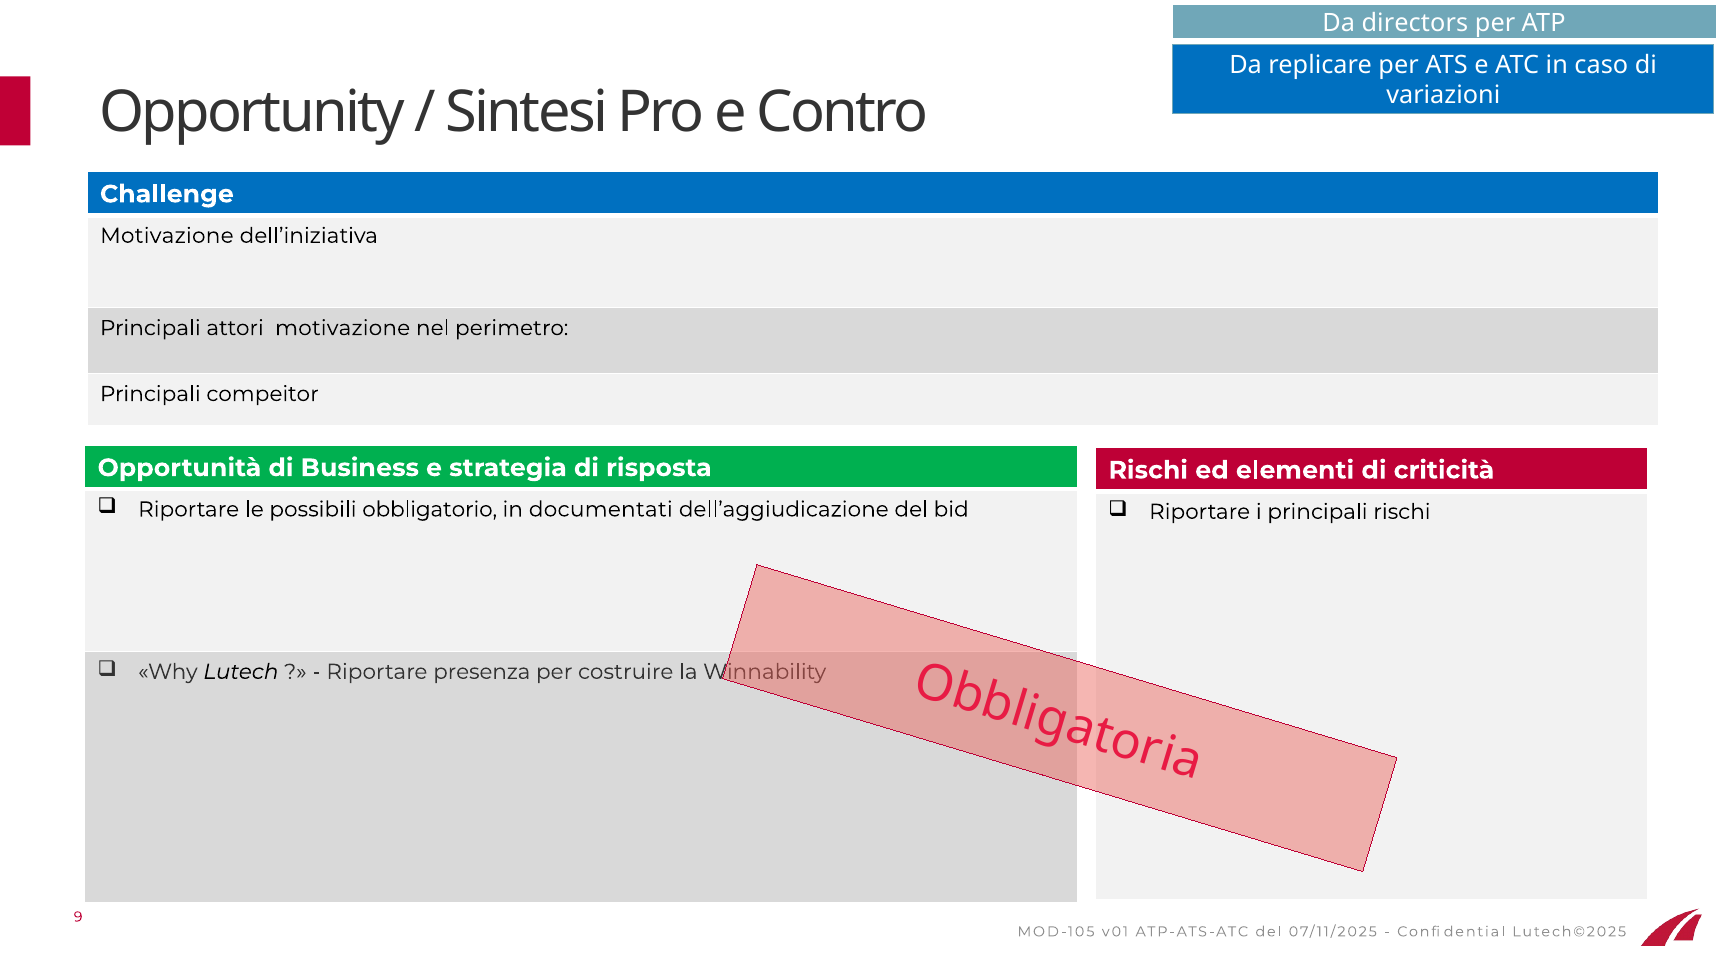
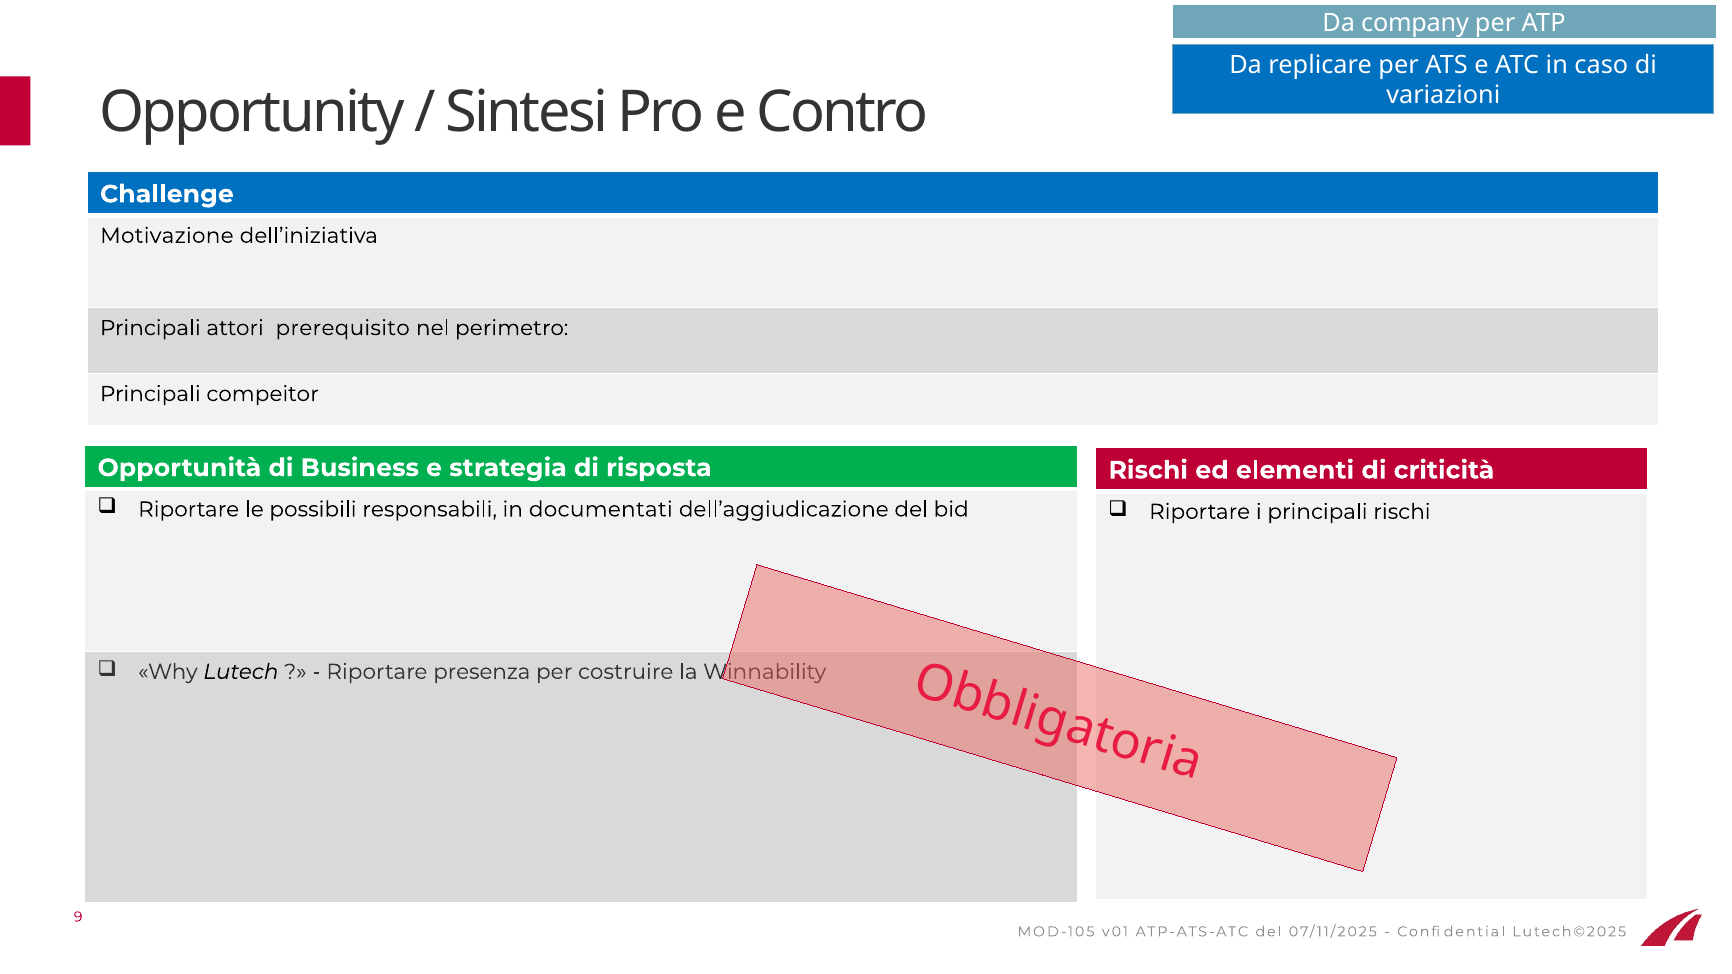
directors: directors -> company
attori motivazione: motivazione -> prerequisito
obbligatorio: obbligatorio -> responsabili
